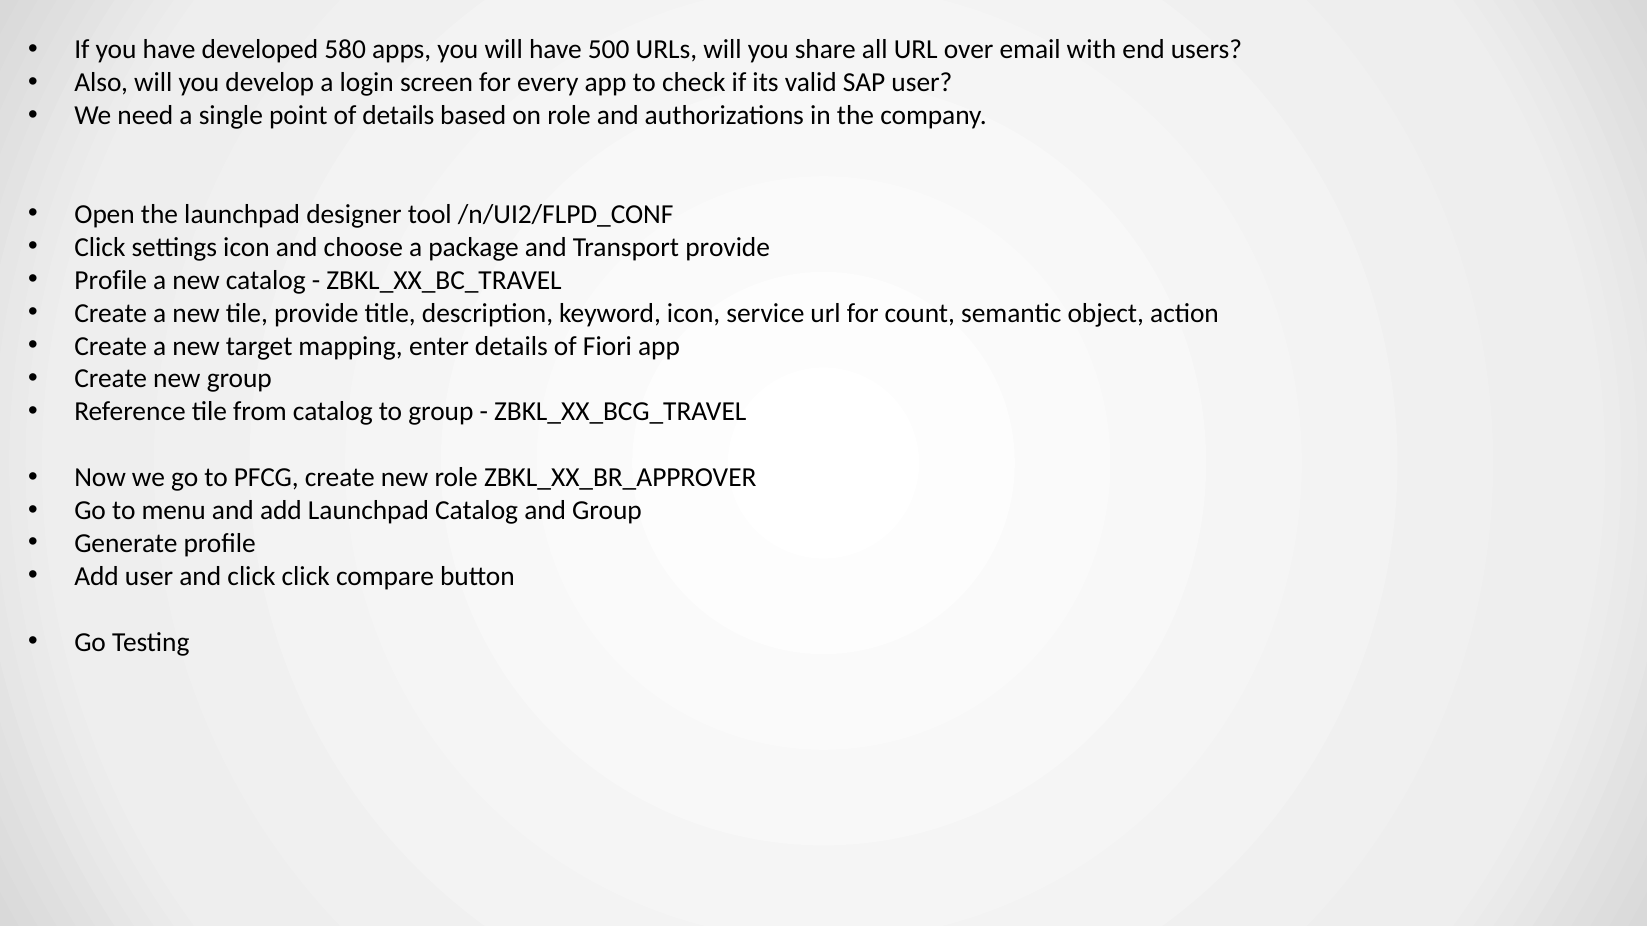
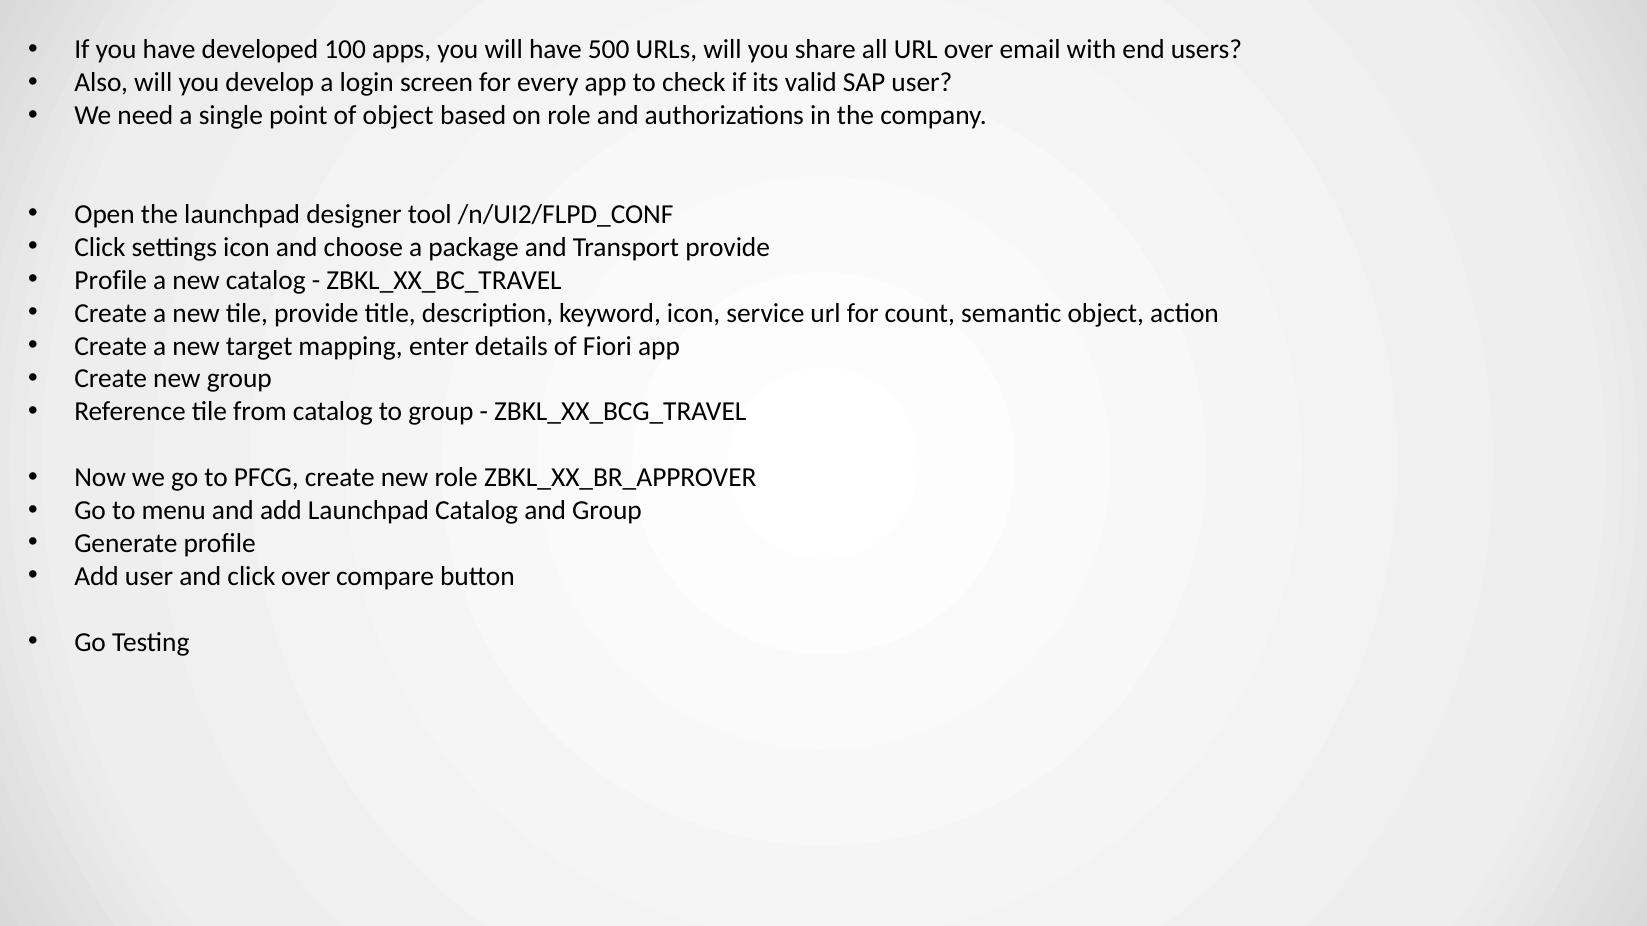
580: 580 -> 100
of details: details -> object
click click: click -> over
